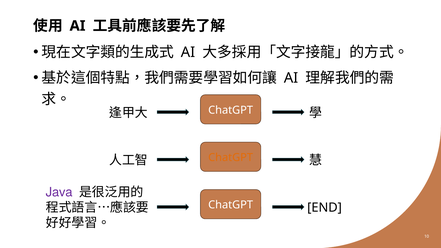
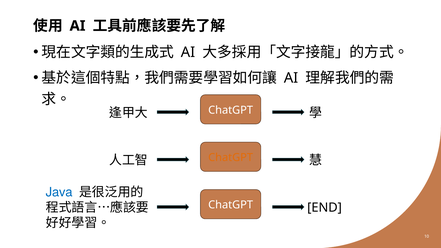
Java colour: purple -> blue
